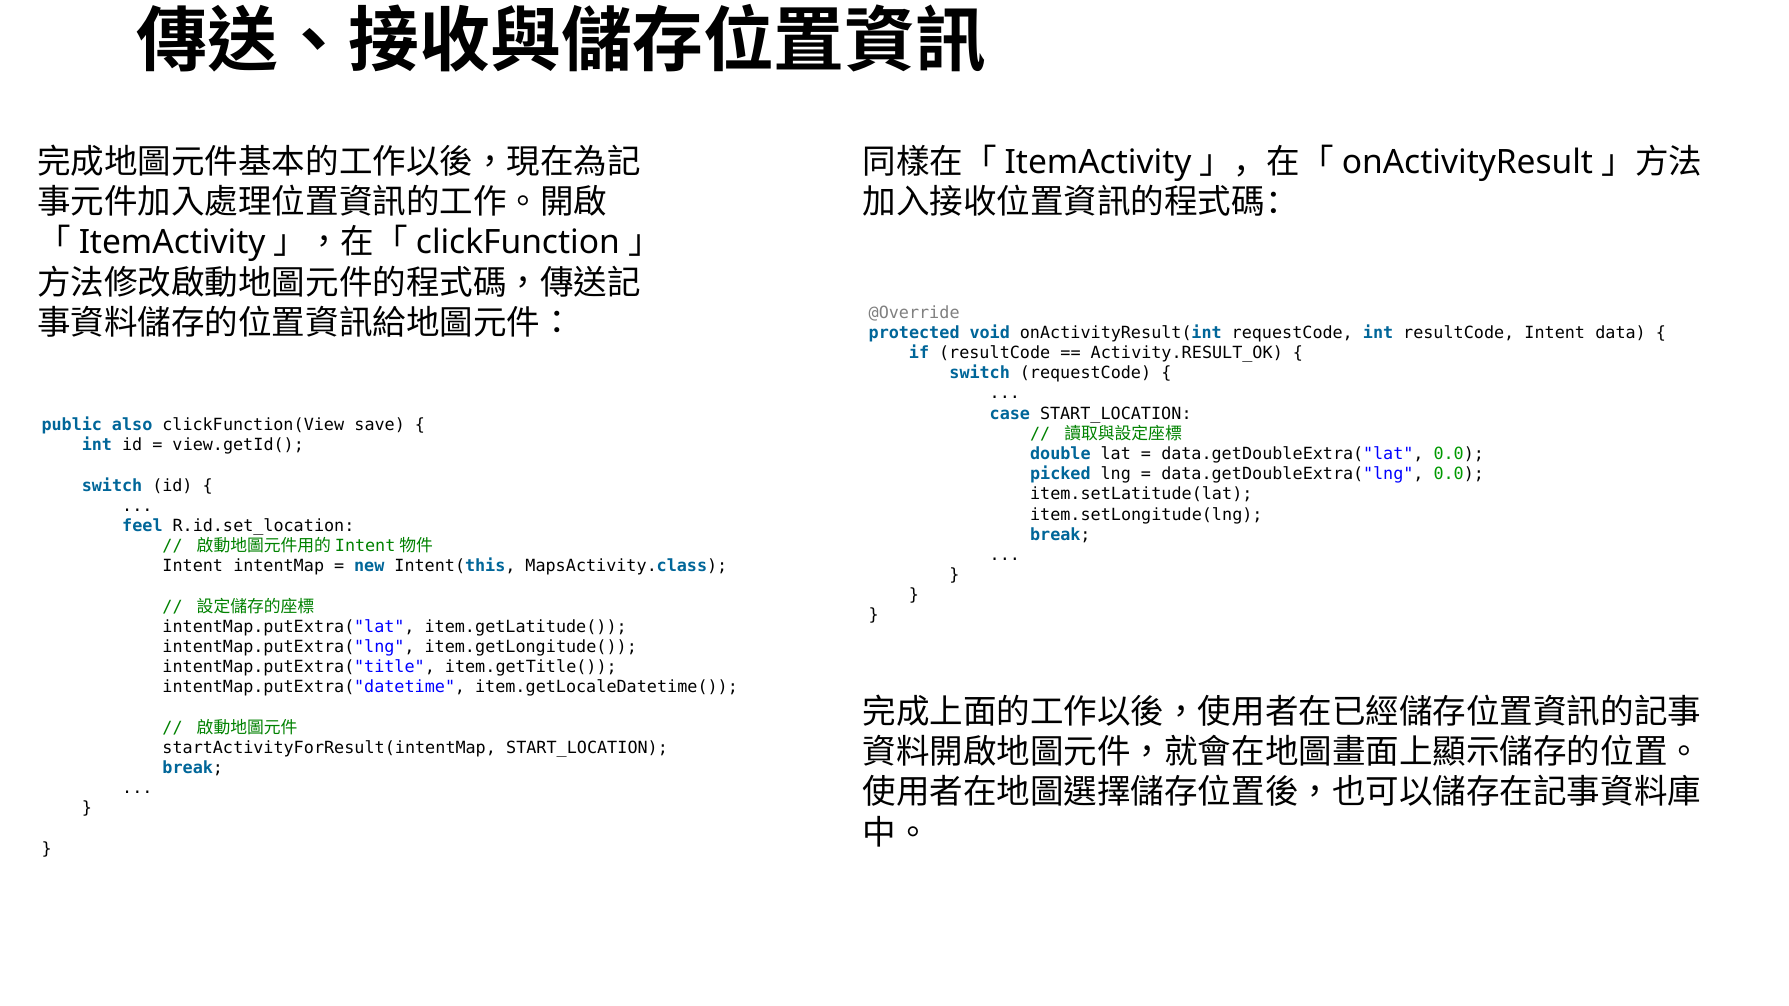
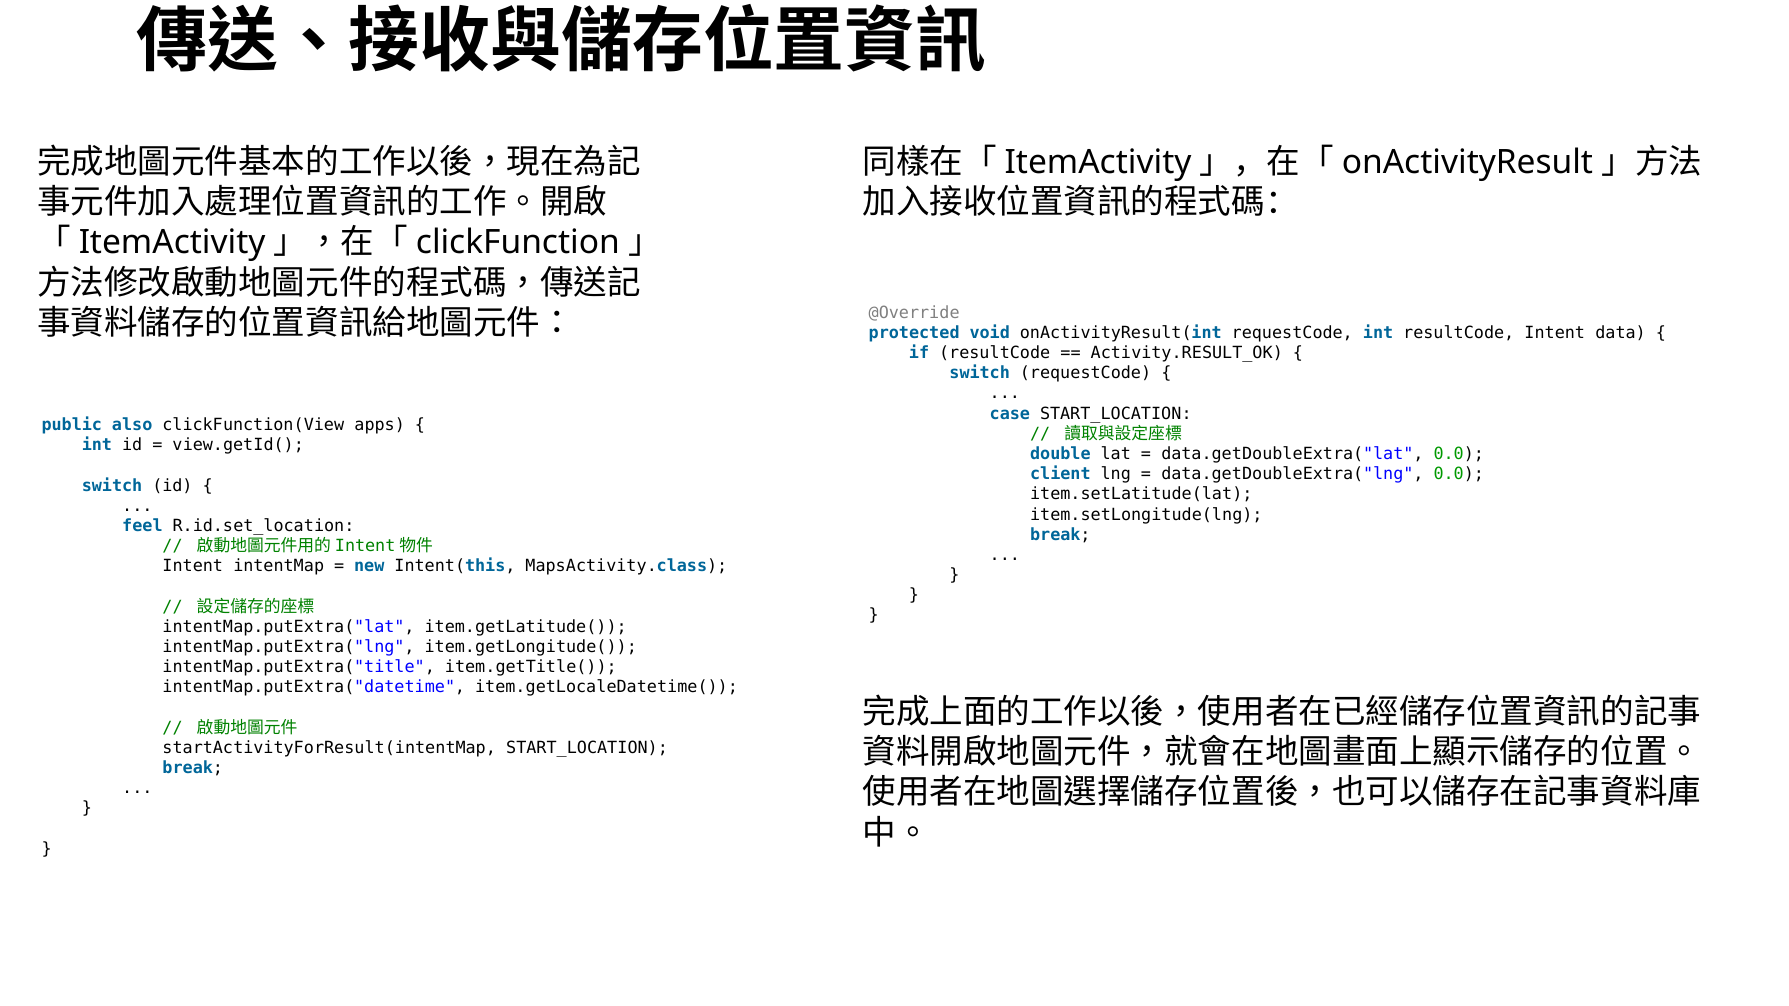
save: save -> apps
picked: picked -> client
